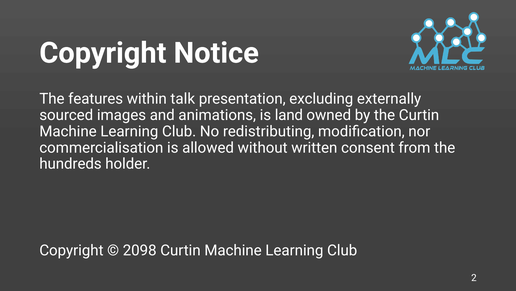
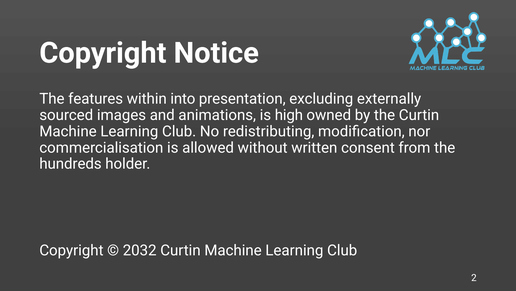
talk: talk -> into
land: land -> high
2098: 2098 -> 2032
